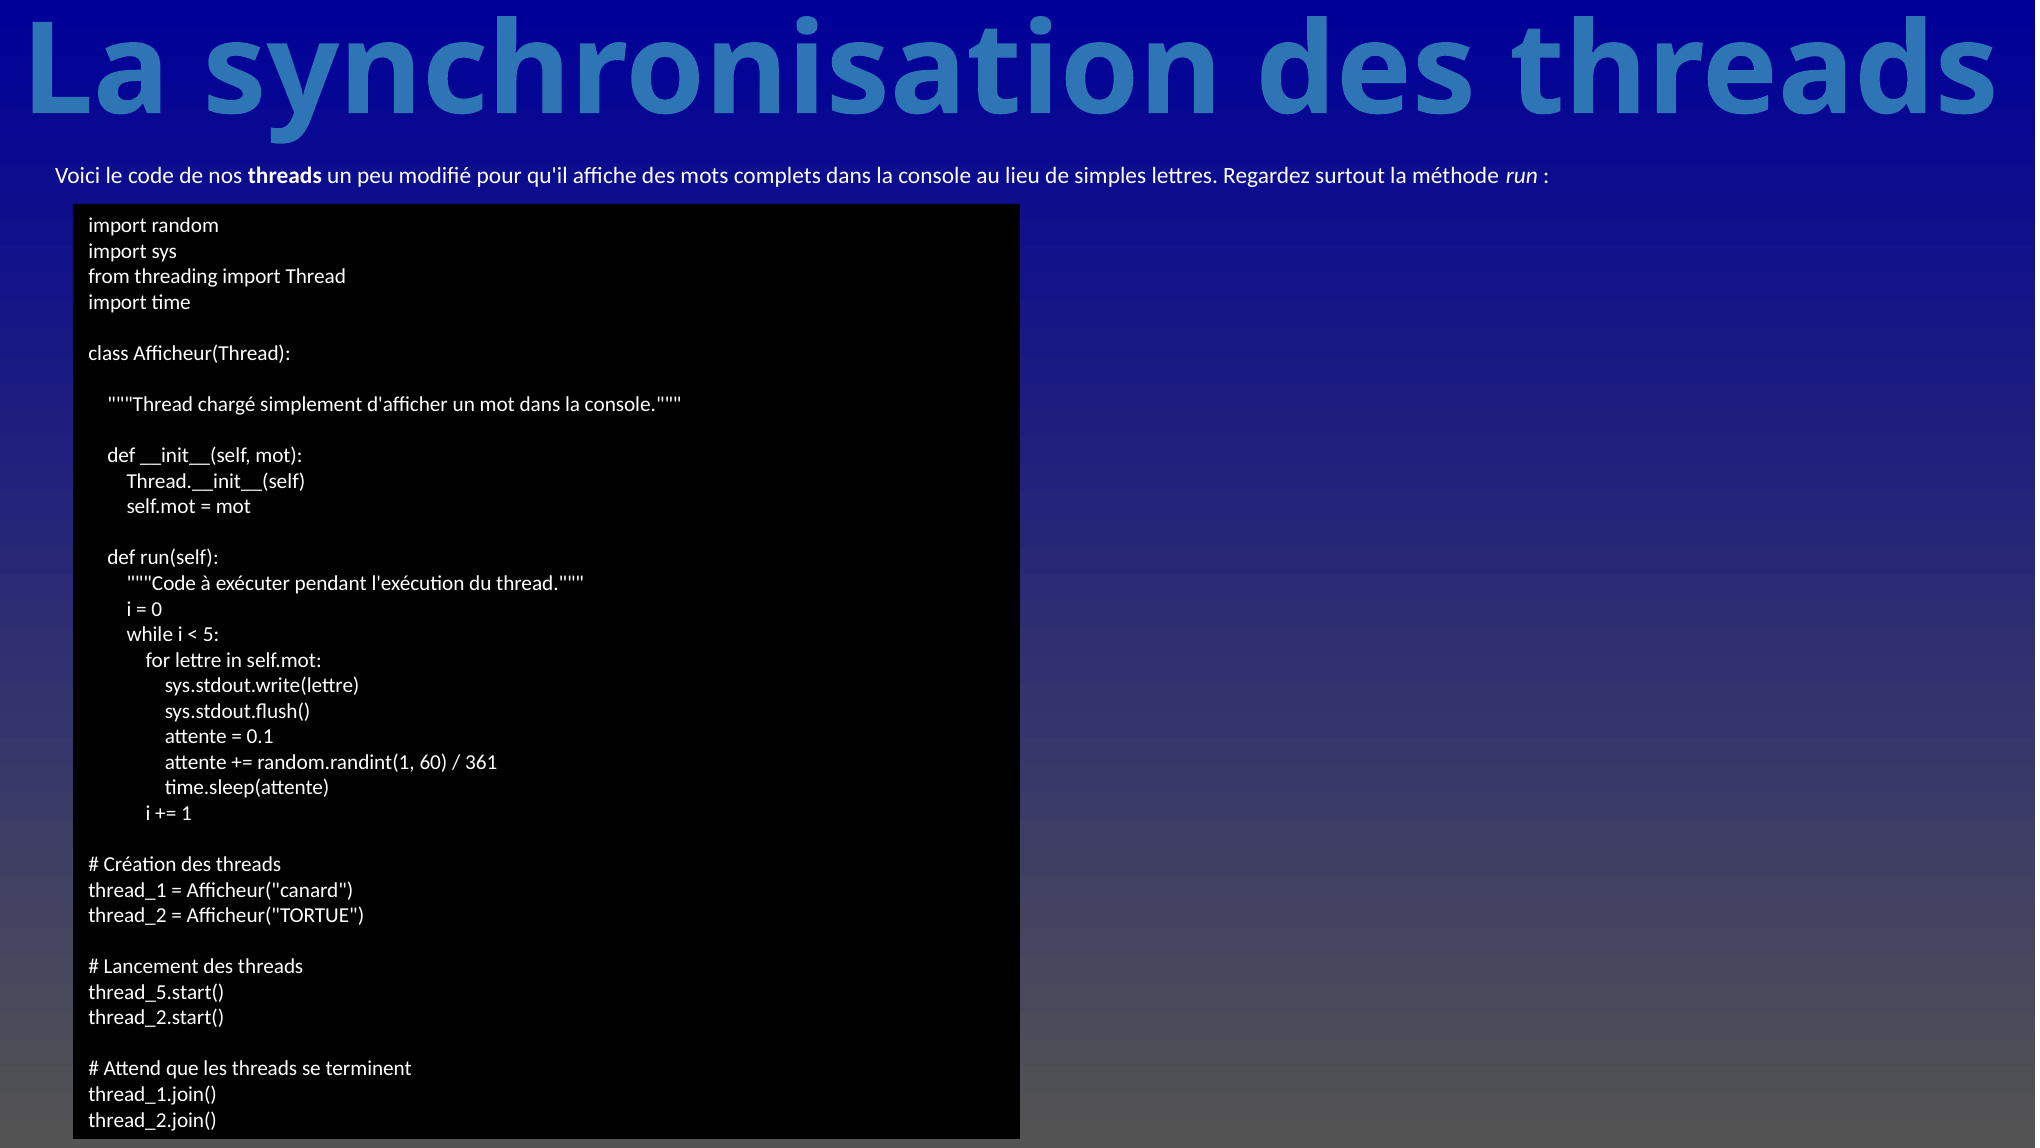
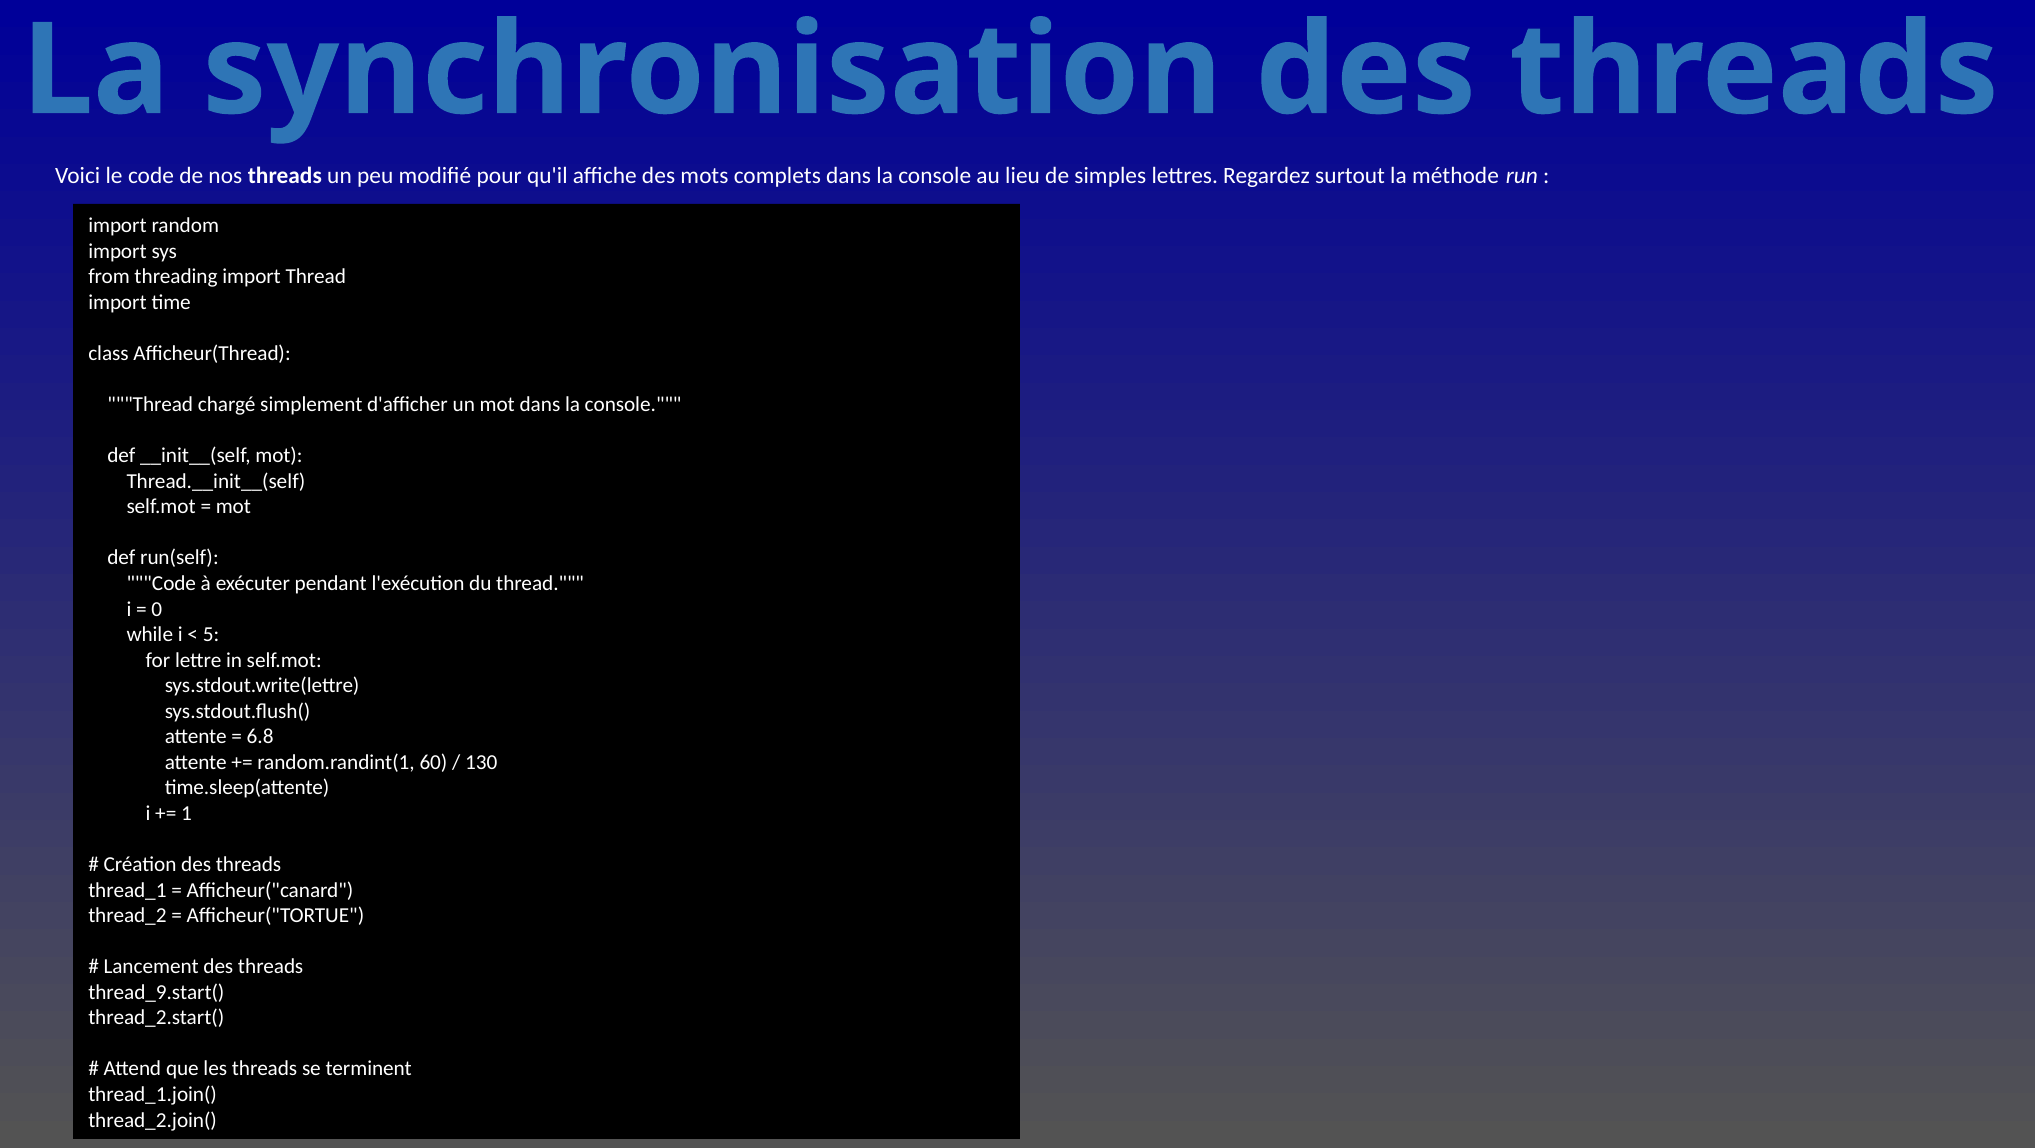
0.1: 0.1 -> 6.8
361: 361 -> 130
thread_5.start(: thread_5.start( -> thread_9.start(
